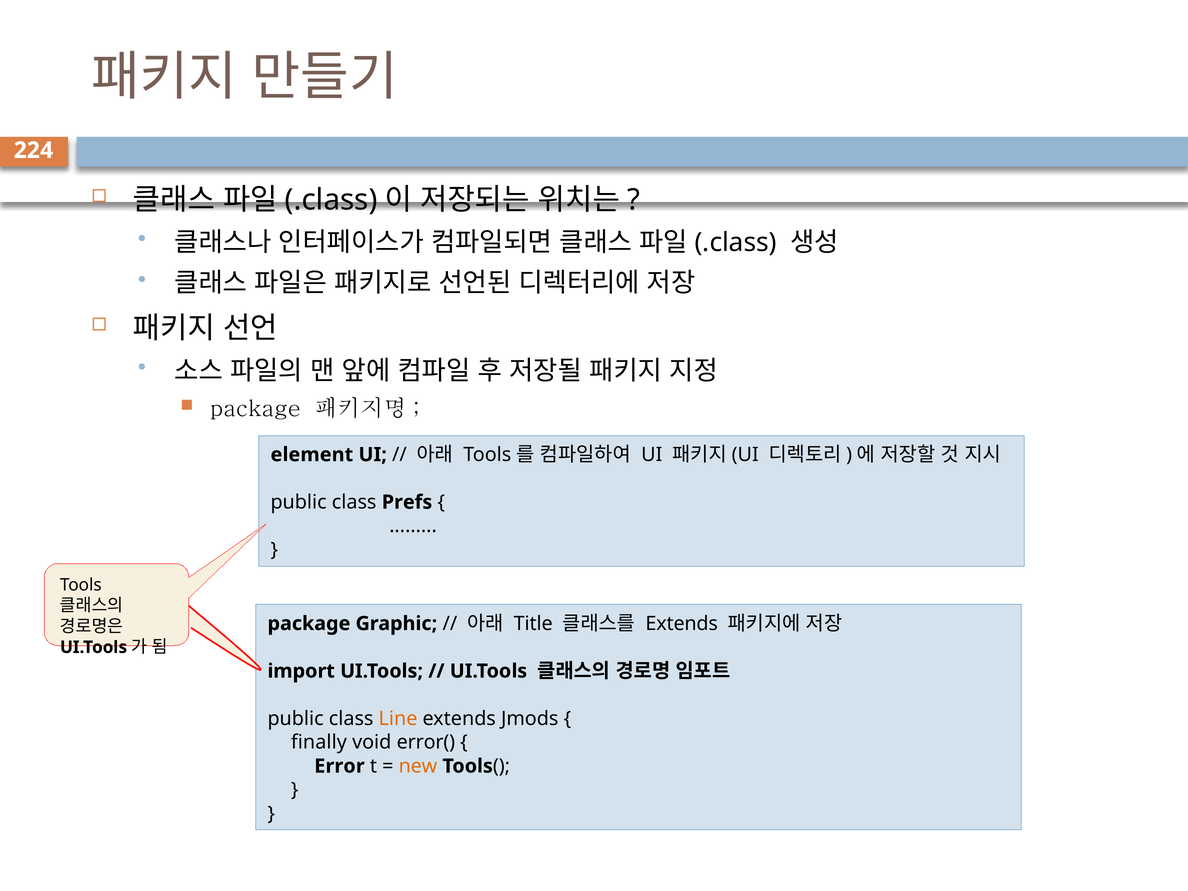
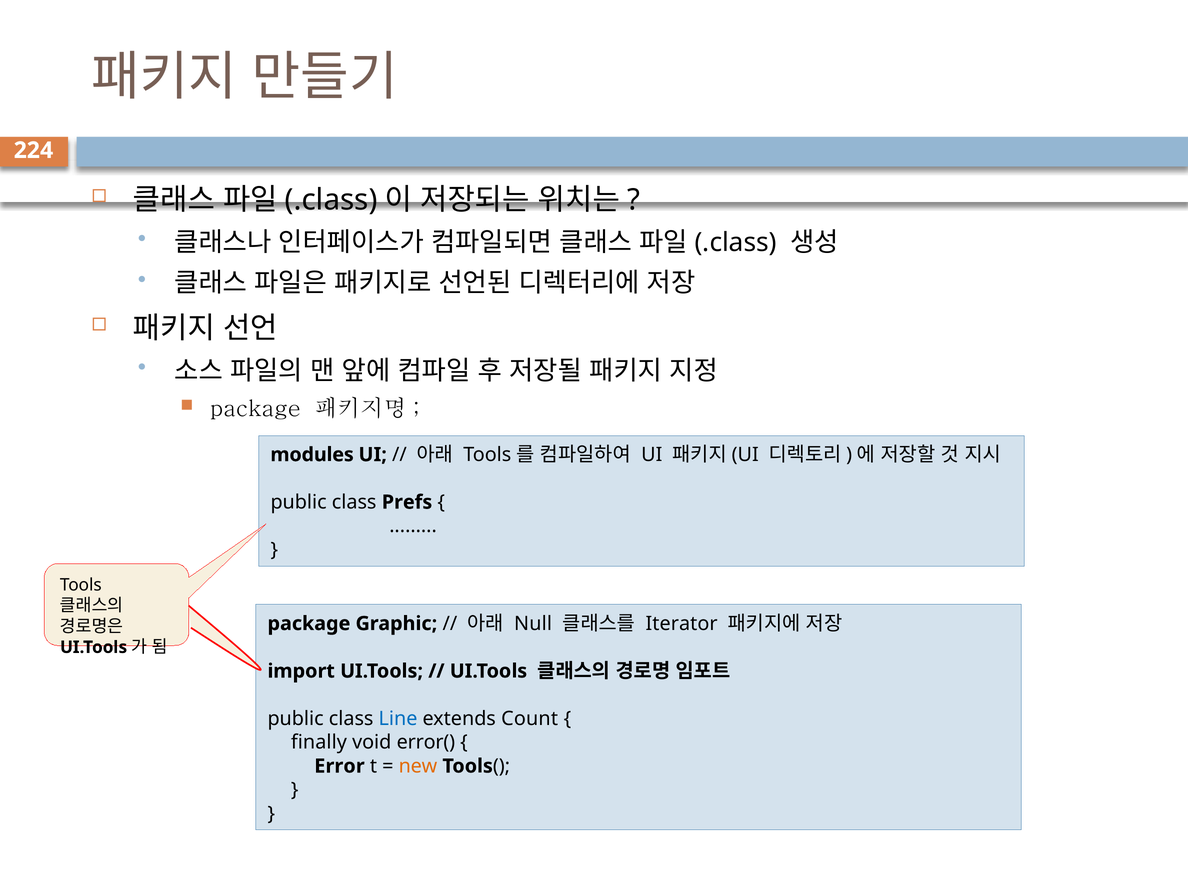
element: element -> modules
Title: Title -> Null
Extends at (682, 624): Extends -> Iterator
Line colour: orange -> blue
Jmods: Jmods -> Count
